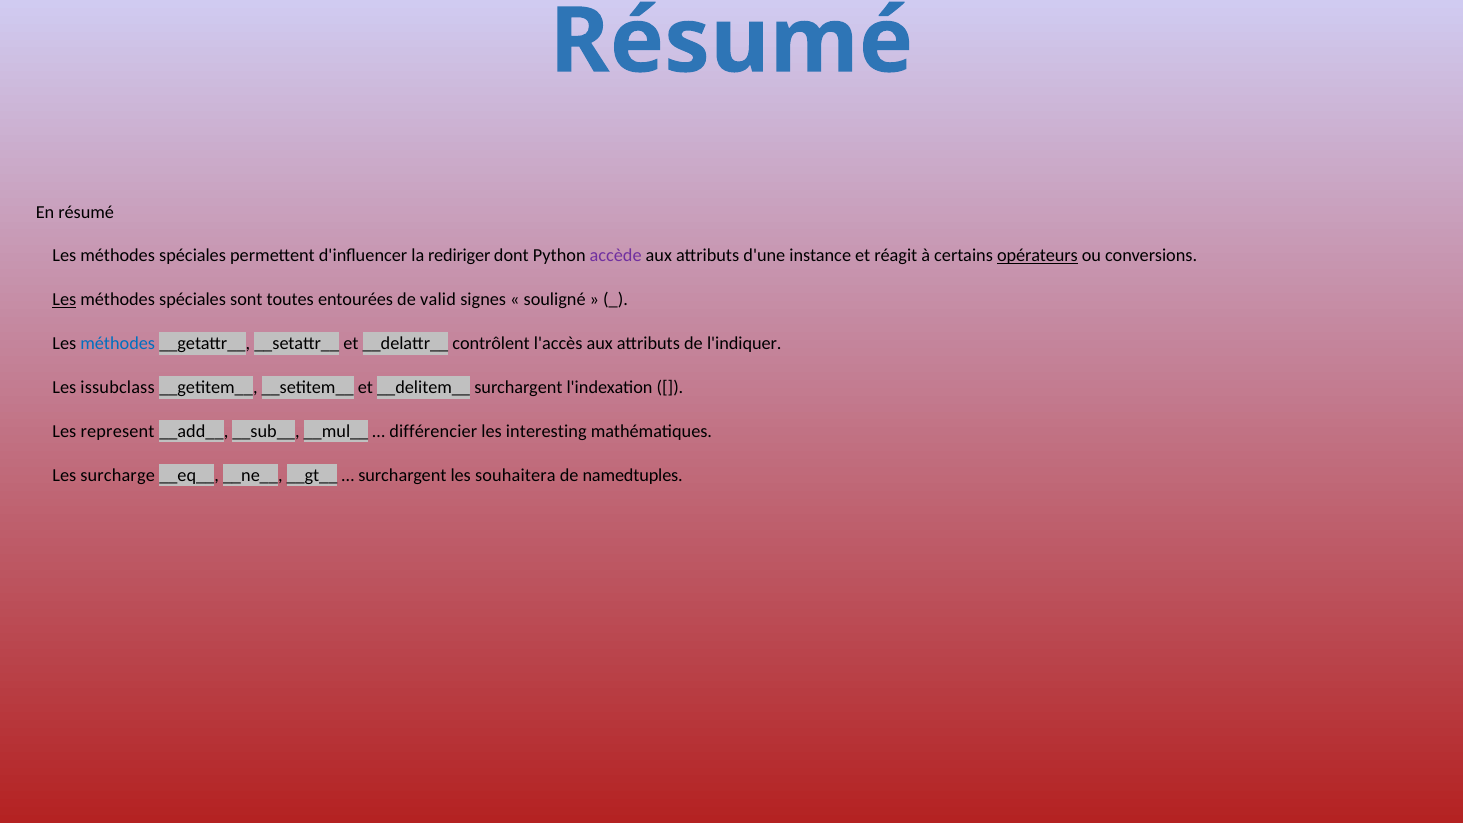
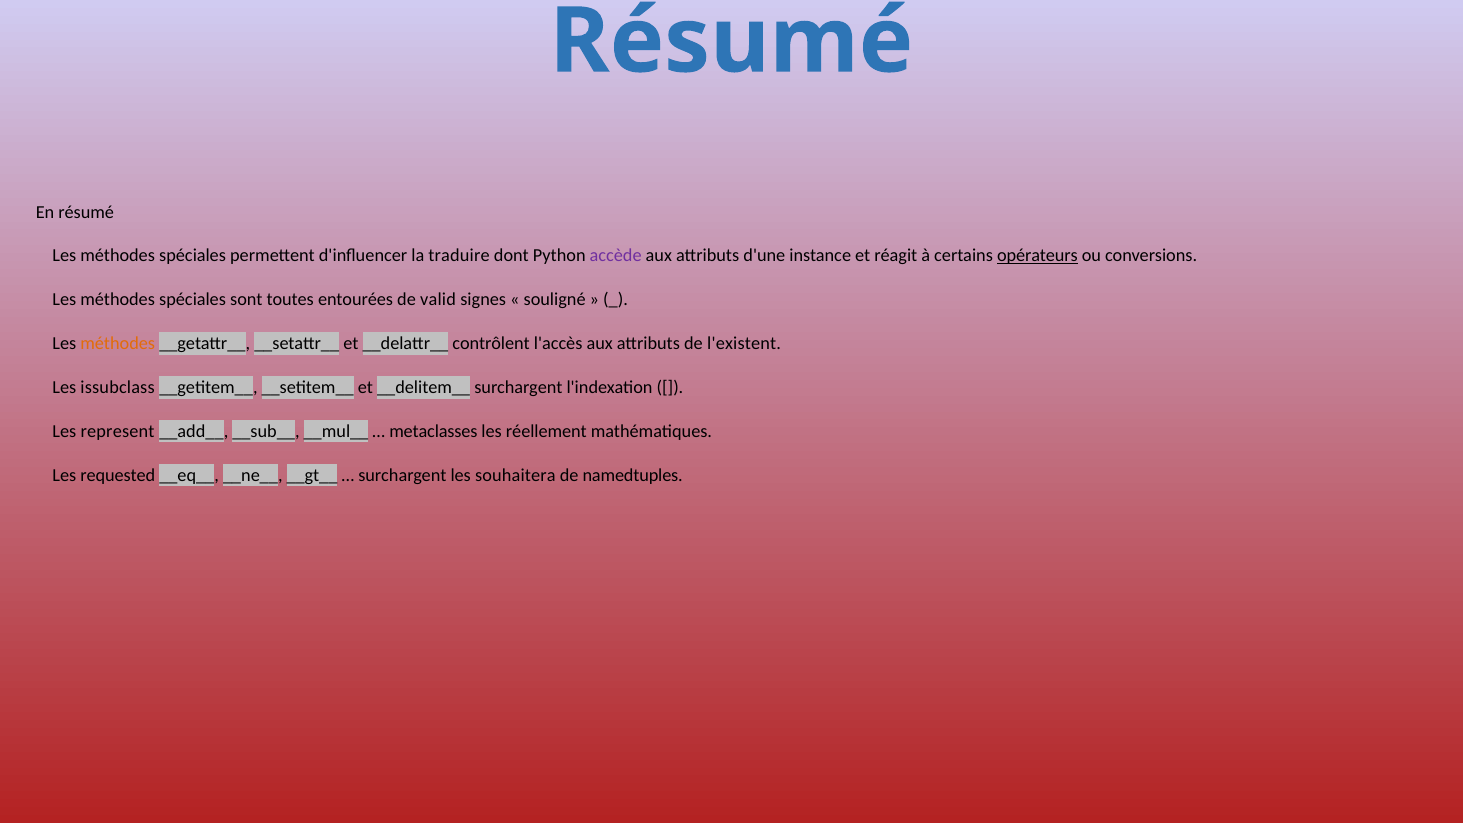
rediriger: rediriger -> traduire
Les at (64, 300) underline: present -> none
méthodes at (118, 344) colour: blue -> orange
l'indiquer: l'indiquer -> l'existent
différencier: différencier -> metaclasses
interesting: interesting -> réellement
surcharge: surcharge -> requested
